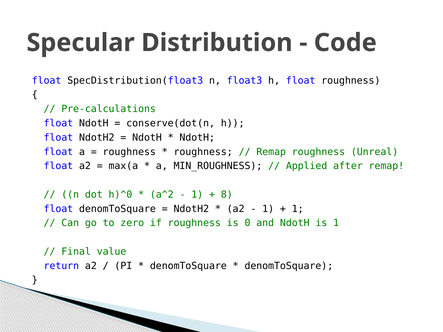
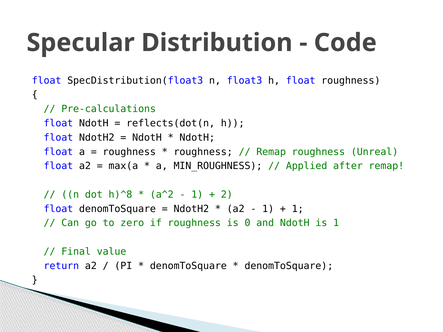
conserve(dot(n: conserve(dot(n -> reflects(dot(n
h)^0: h)^0 -> h)^8
8: 8 -> 2
